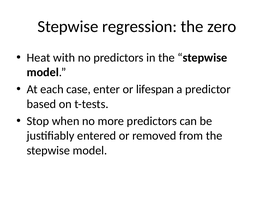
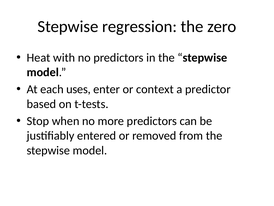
case: case -> uses
lifespan: lifespan -> context
